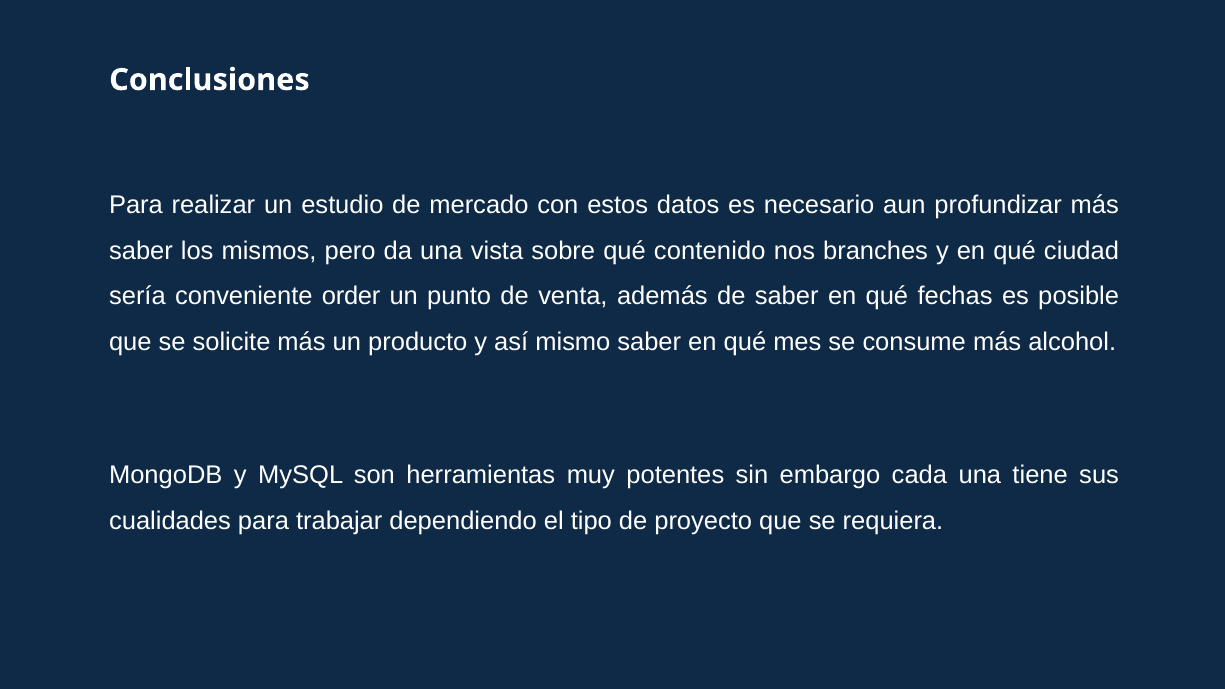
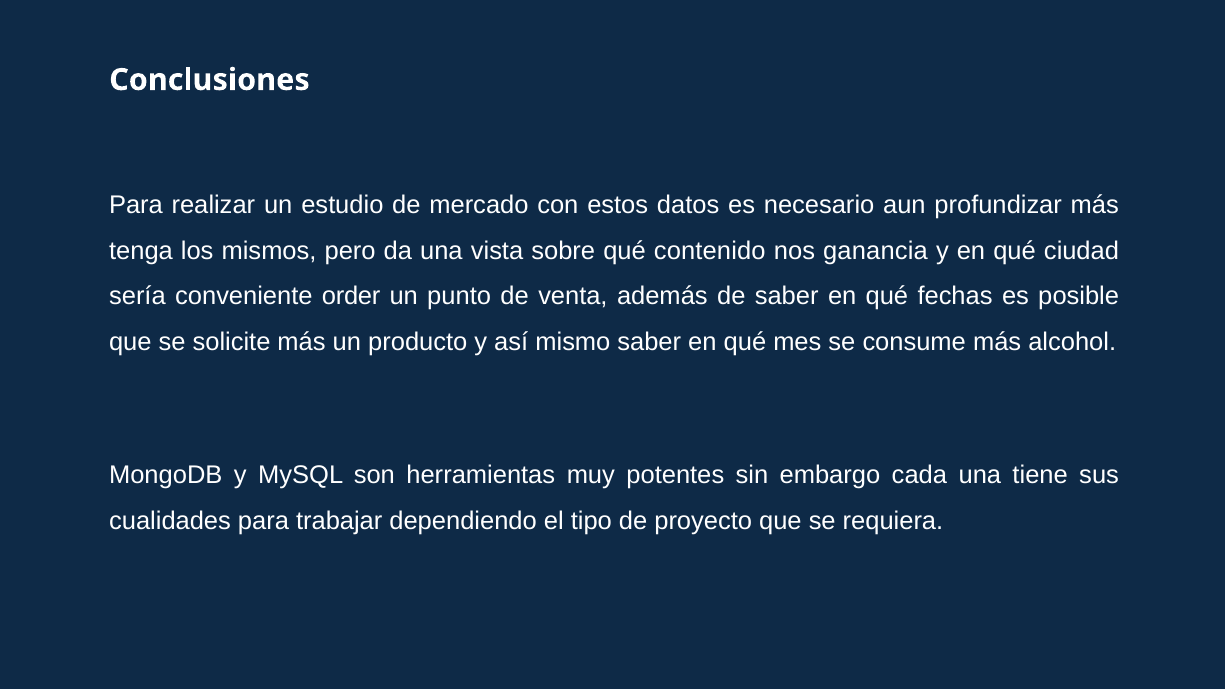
saber at (141, 251): saber -> tenga
branches: branches -> ganancia
